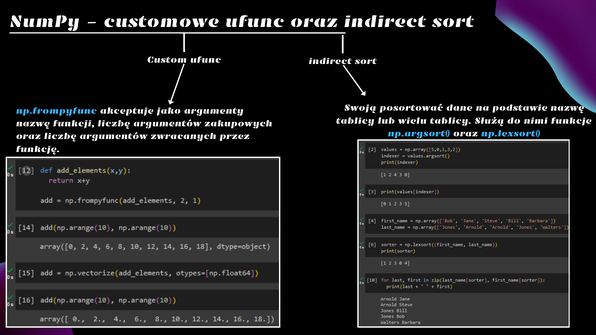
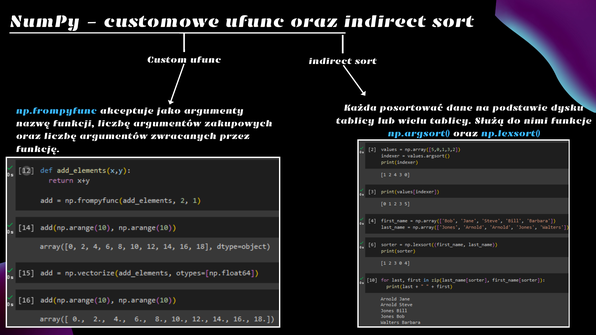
Swoją: Swoją -> Każda
podstawie nazwę: nazwę -> dysku
